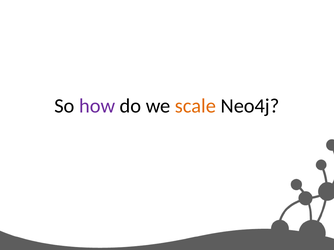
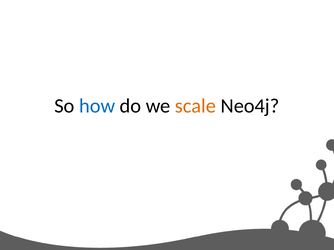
how colour: purple -> blue
